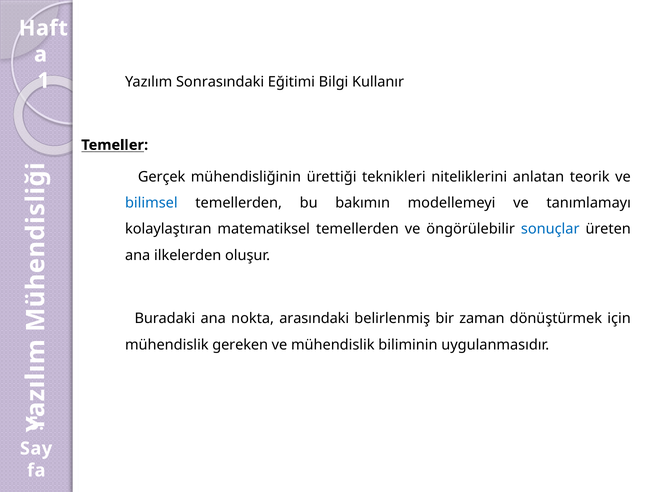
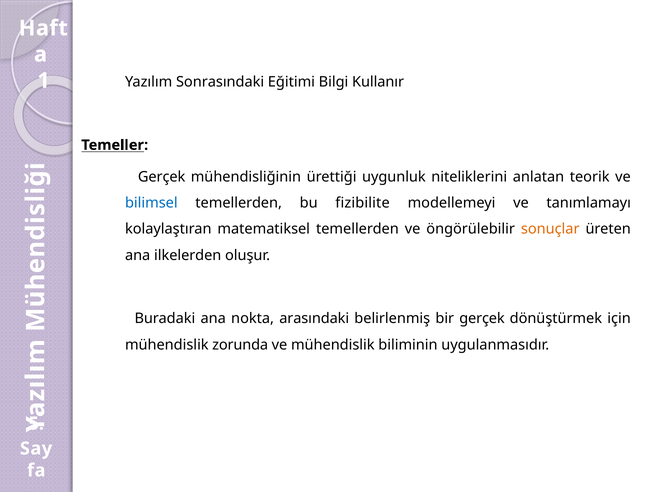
teknikleri: teknikleri -> uygunluk
bakımın: bakımın -> fizibilite
sonuçlar colour: blue -> orange
bir zaman: zaman -> gerçek
gereken: gereken -> zorunda
